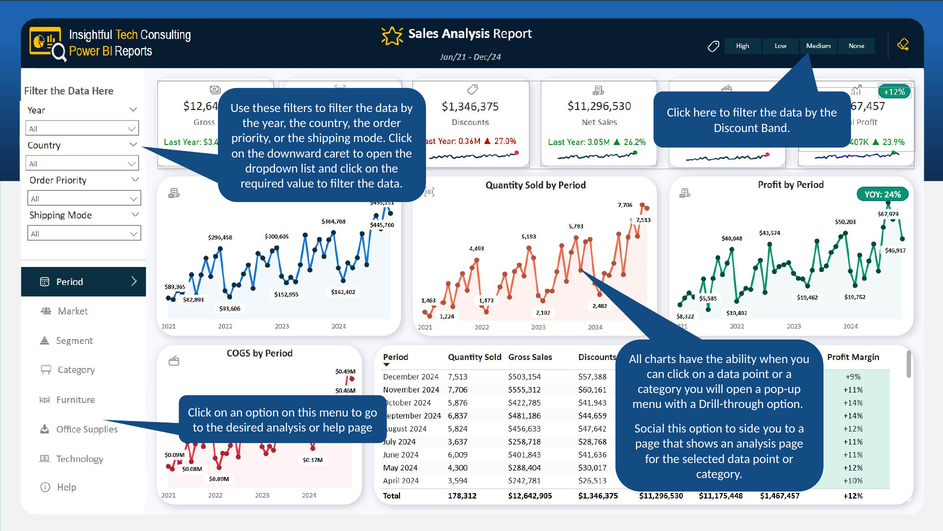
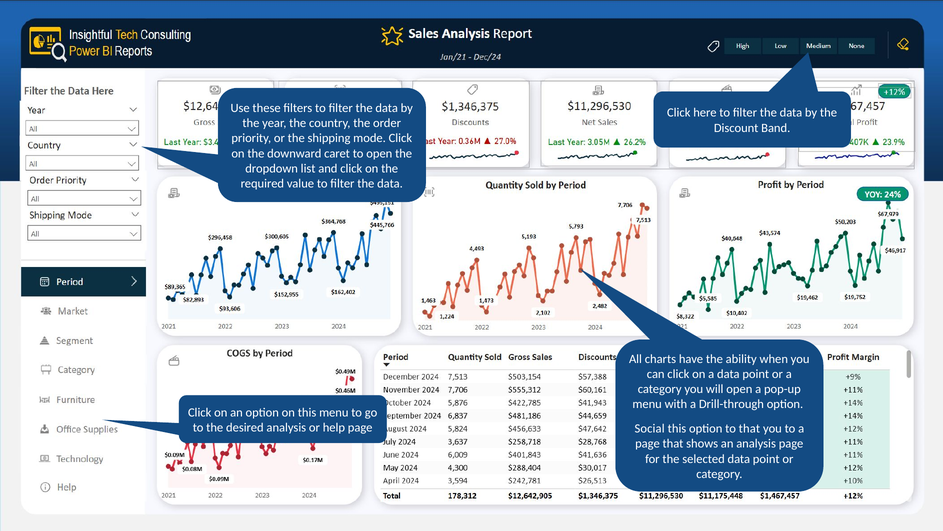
to side: side -> that
